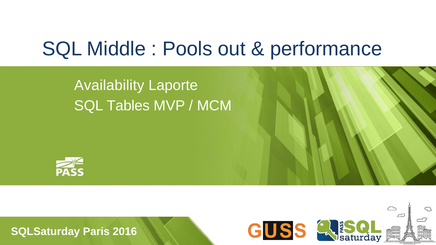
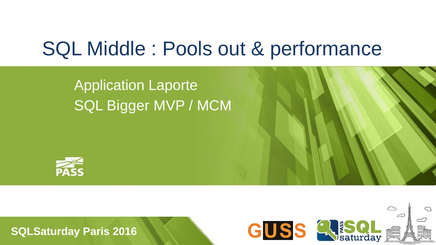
Availability: Availability -> Application
Tables: Tables -> Bigger
